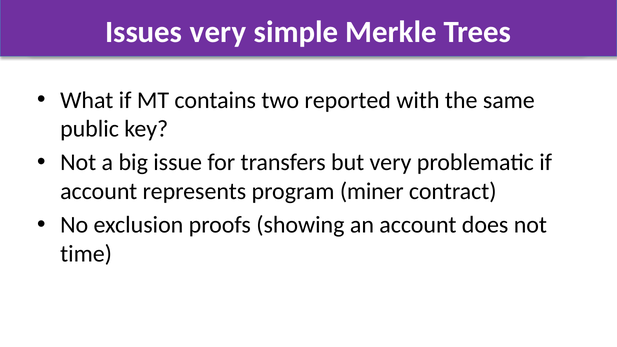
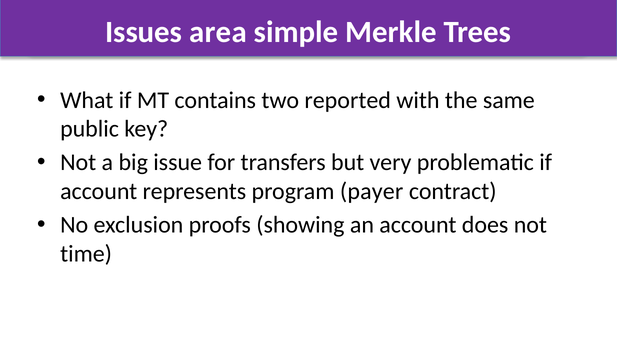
Issues very: very -> area
miner: miner -> payer
